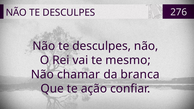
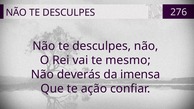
chamar: chamar -> deverás
branca: branca -> imensa
